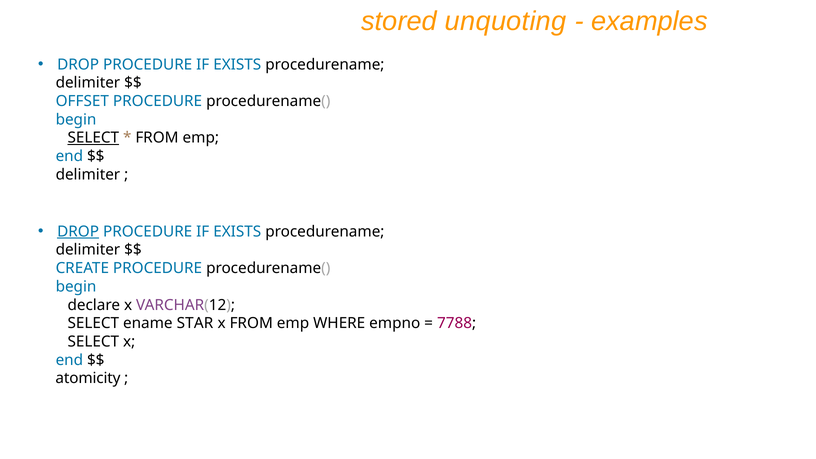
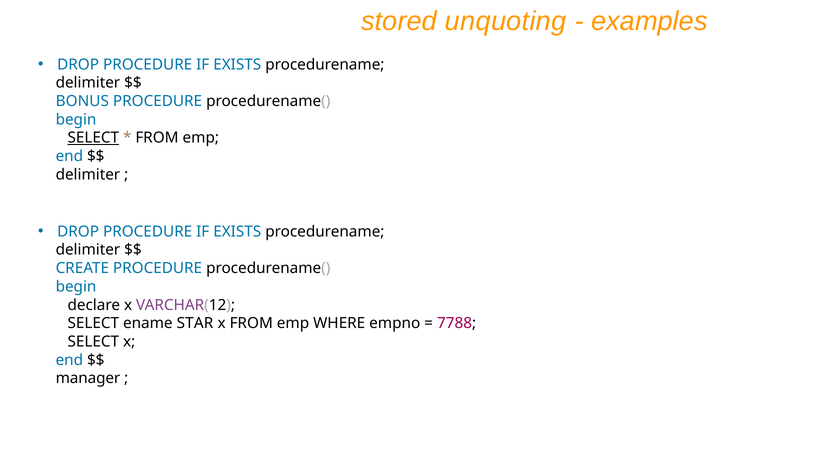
OFFSET: OFFSET -> BONUS
DROP at (78, 232) underline: present -> none
atomicity: atomicity -> manager
